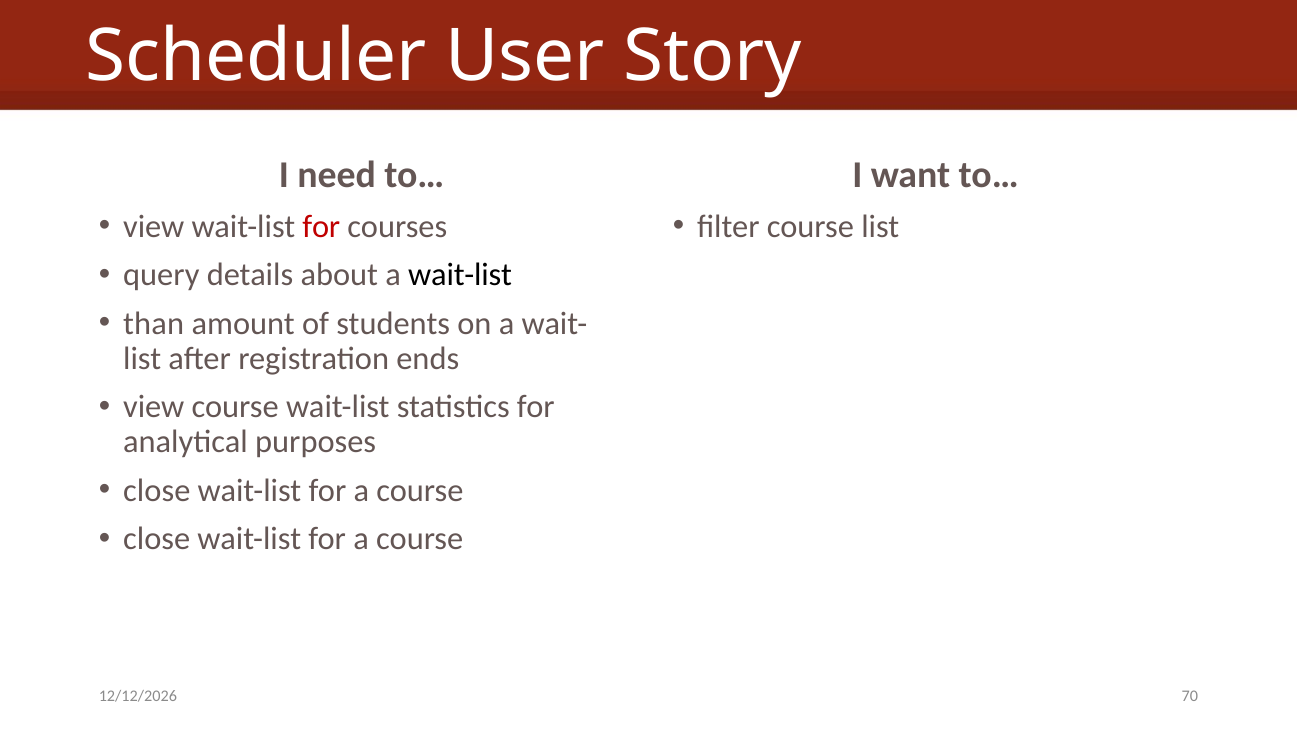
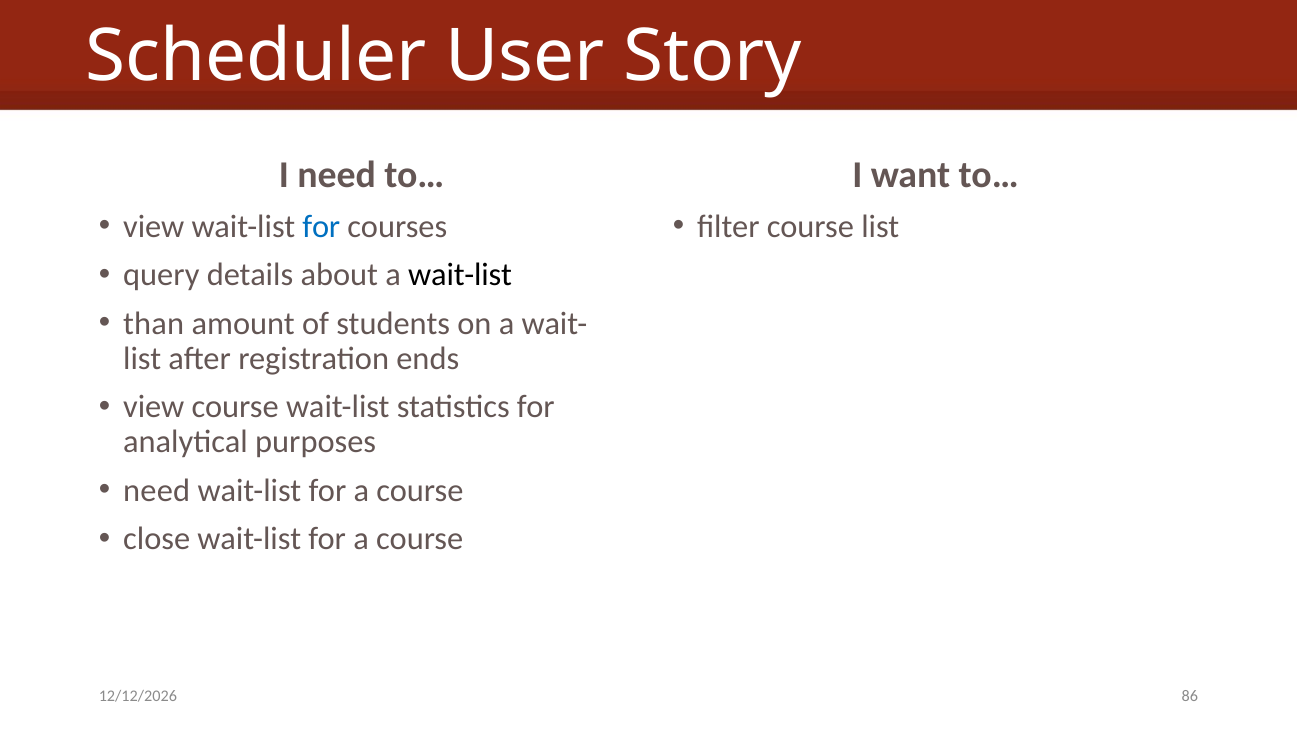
for at (321, 227) colour: red -> blue
close at (157, 491): close -> need
70: 70 -> 86
